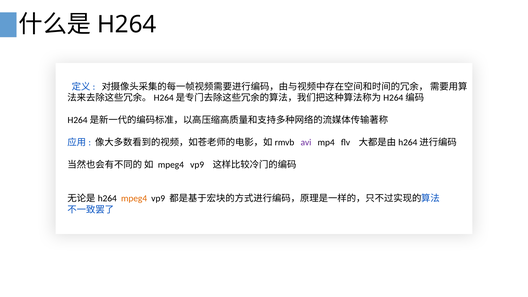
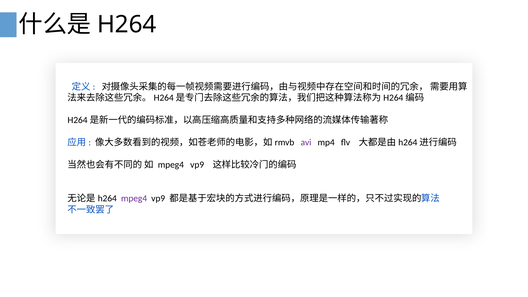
mpeg4 at (134, 198) colour: orange -> purple
